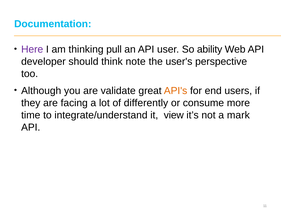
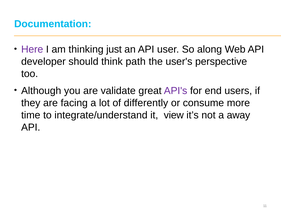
pull: pull -> just
ability: ability -> along
note: note -> path
API's colour: orange -> purple
mark: mark -> away
